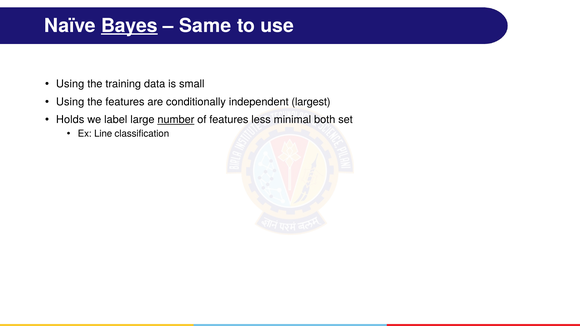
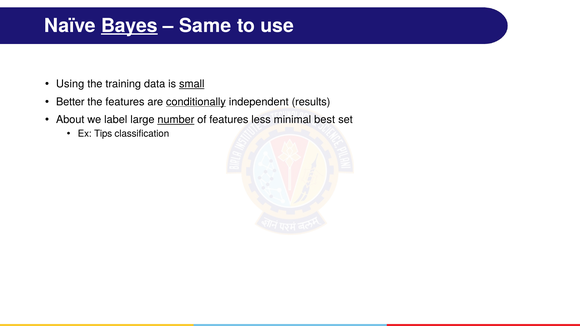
small underline: none -> present
Using at (70, 102): Using -> Better
conditionally underline: none -> present
largest: largest -> results
Holds: Holds -> About
both: both -> best
Line: Line -> Tips
